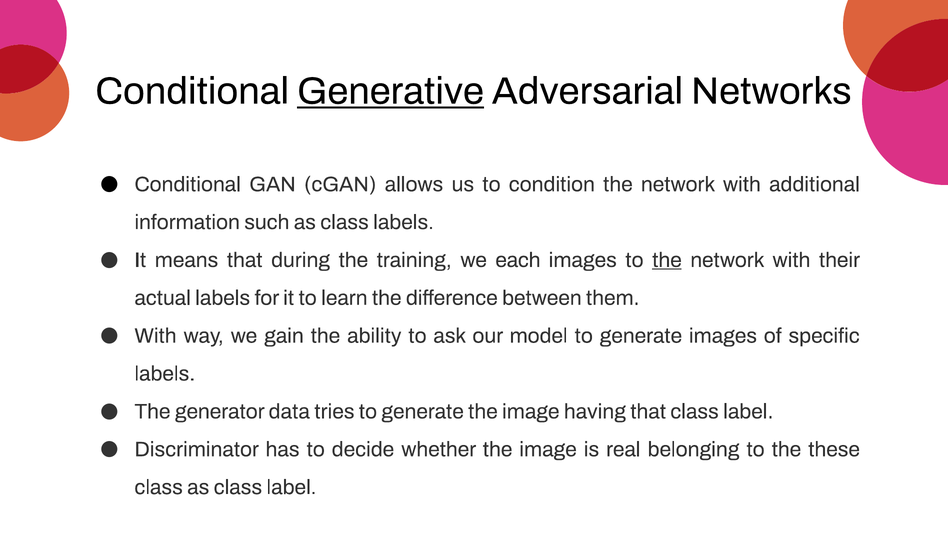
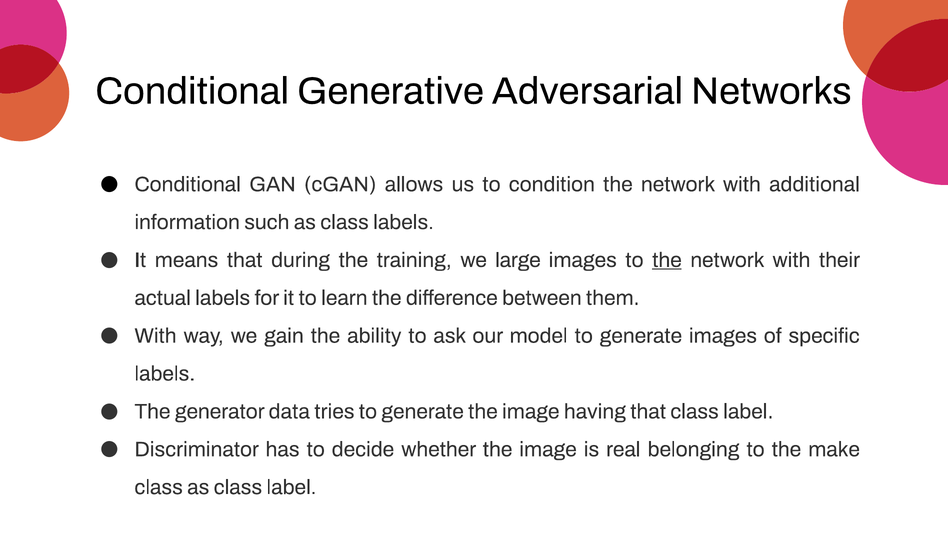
Generative underline: present -> none
each: each -> large
these: these -> make
